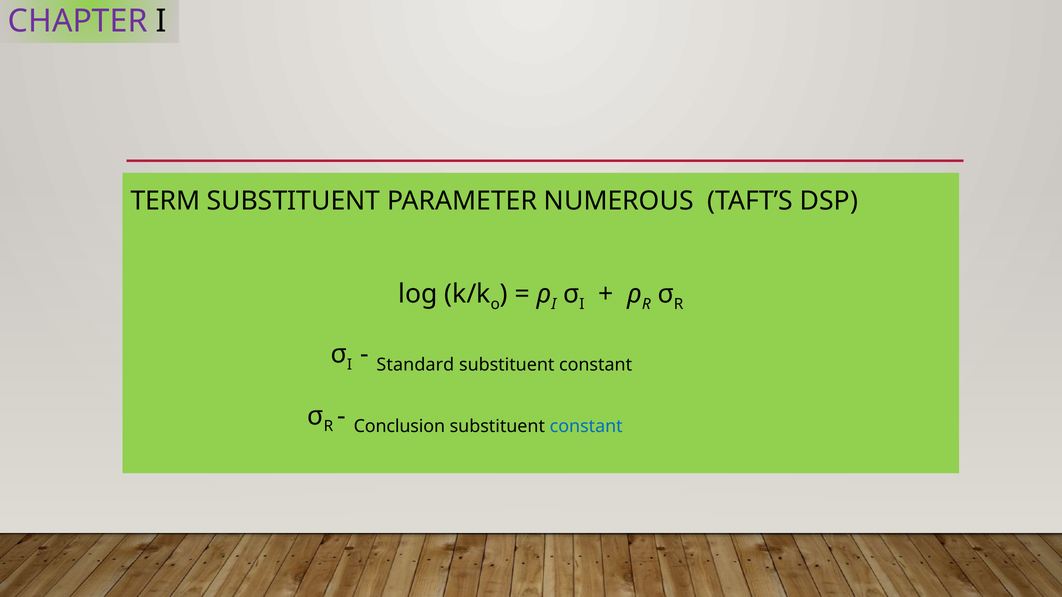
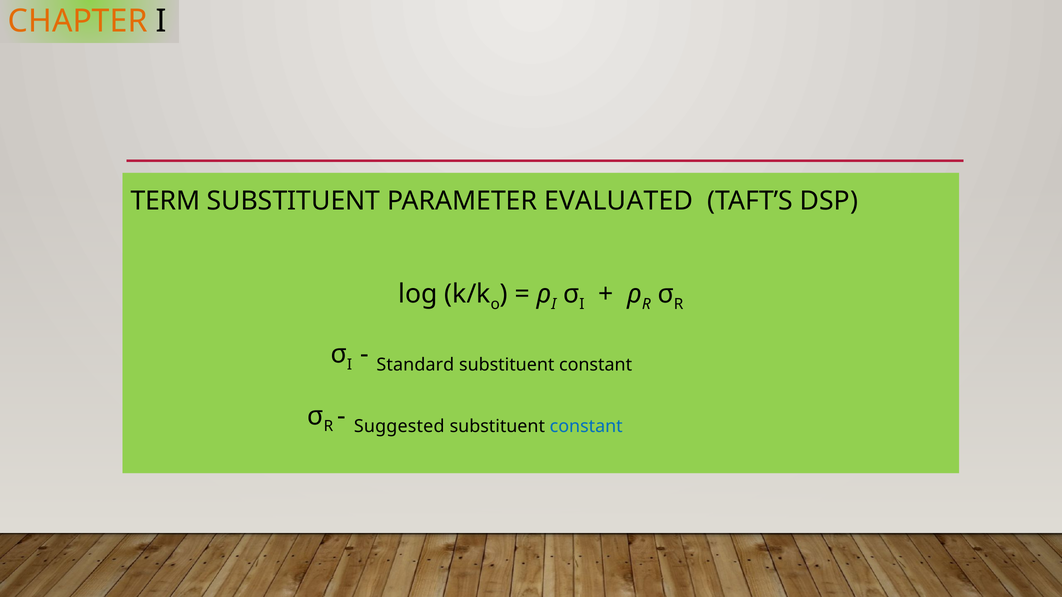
CHAPTER colour: purple -> orange
NUMEROUS: NUMEROUS -> EVALUATED
Conclusion: Conclusion -> Suggested
